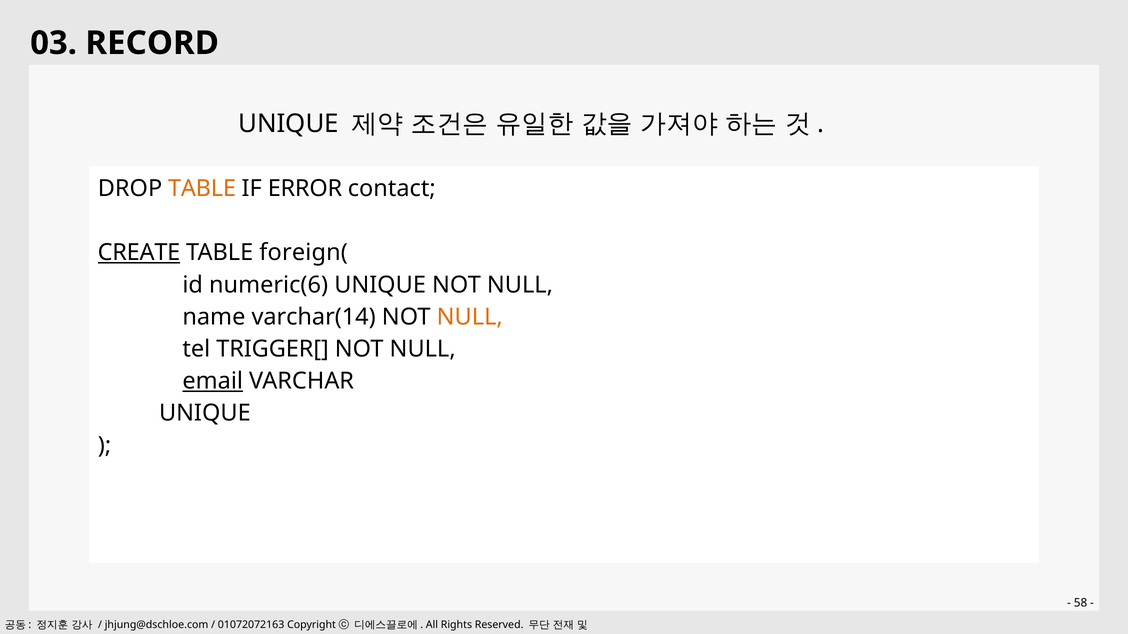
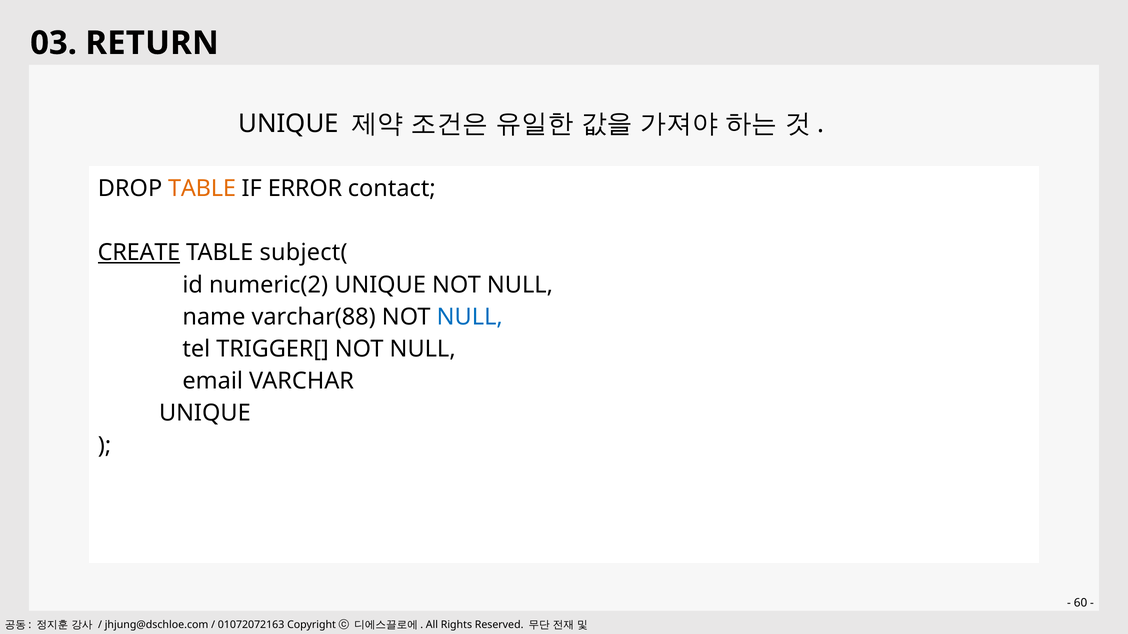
RECORD: RECORD -> RETURN
foreign(: foreign( -> subject(
numeric(6: numeric(6 -> numeric(2
varchar(14: varchar(14 -> varchar(88
NULL at (470, 317) colour: orange -> blue
email underline: present -> none
58: 58 -> 60
